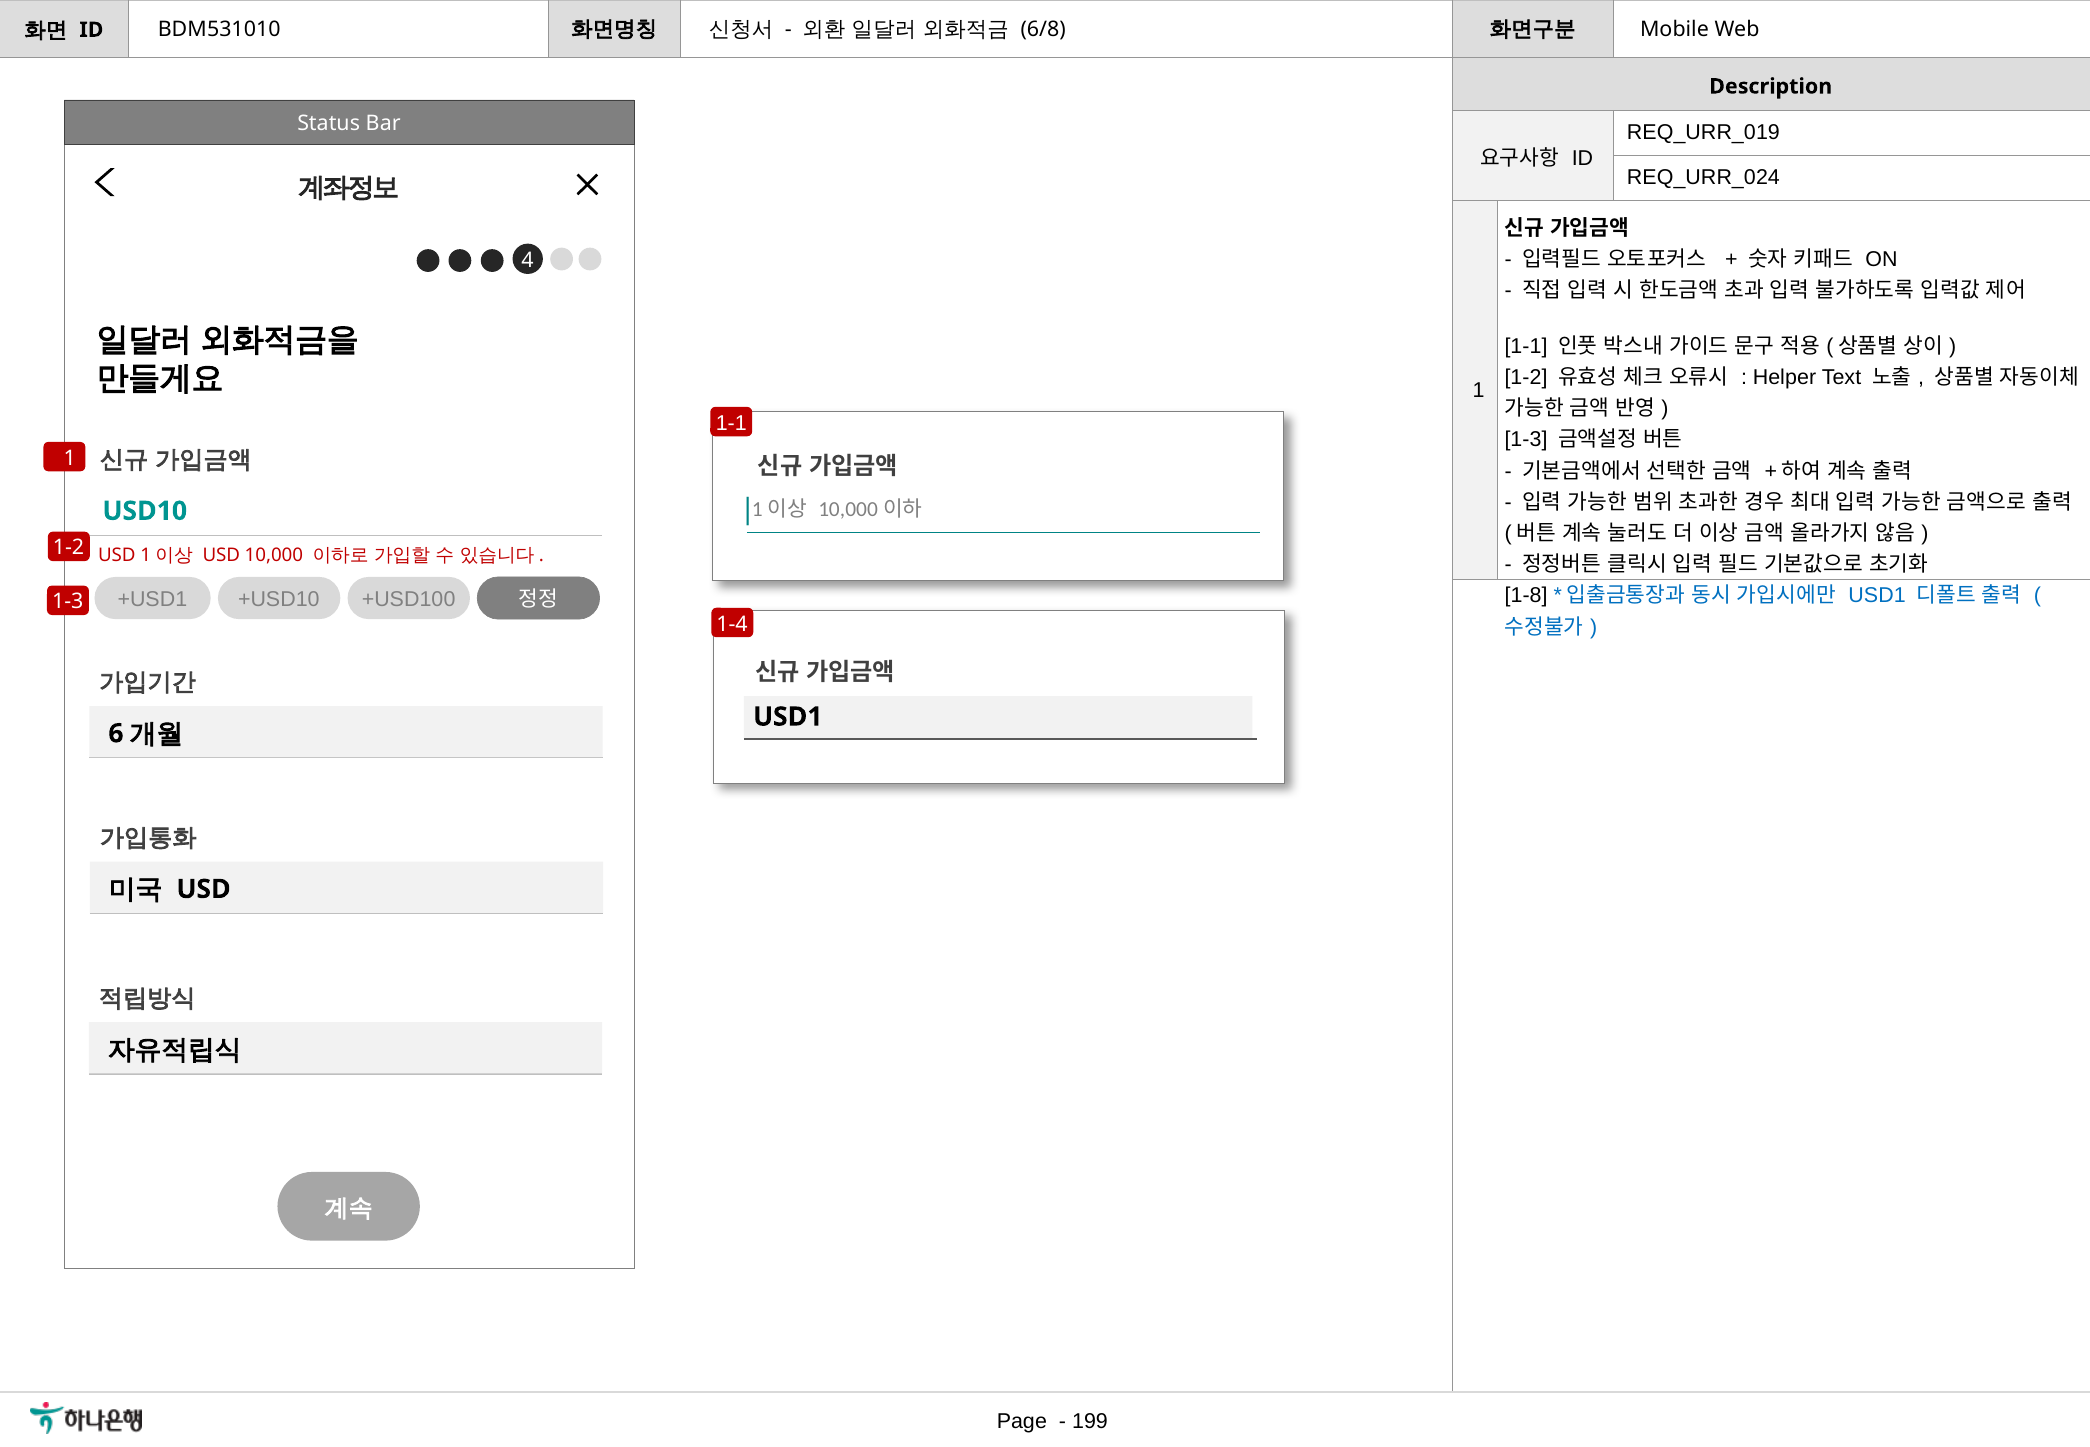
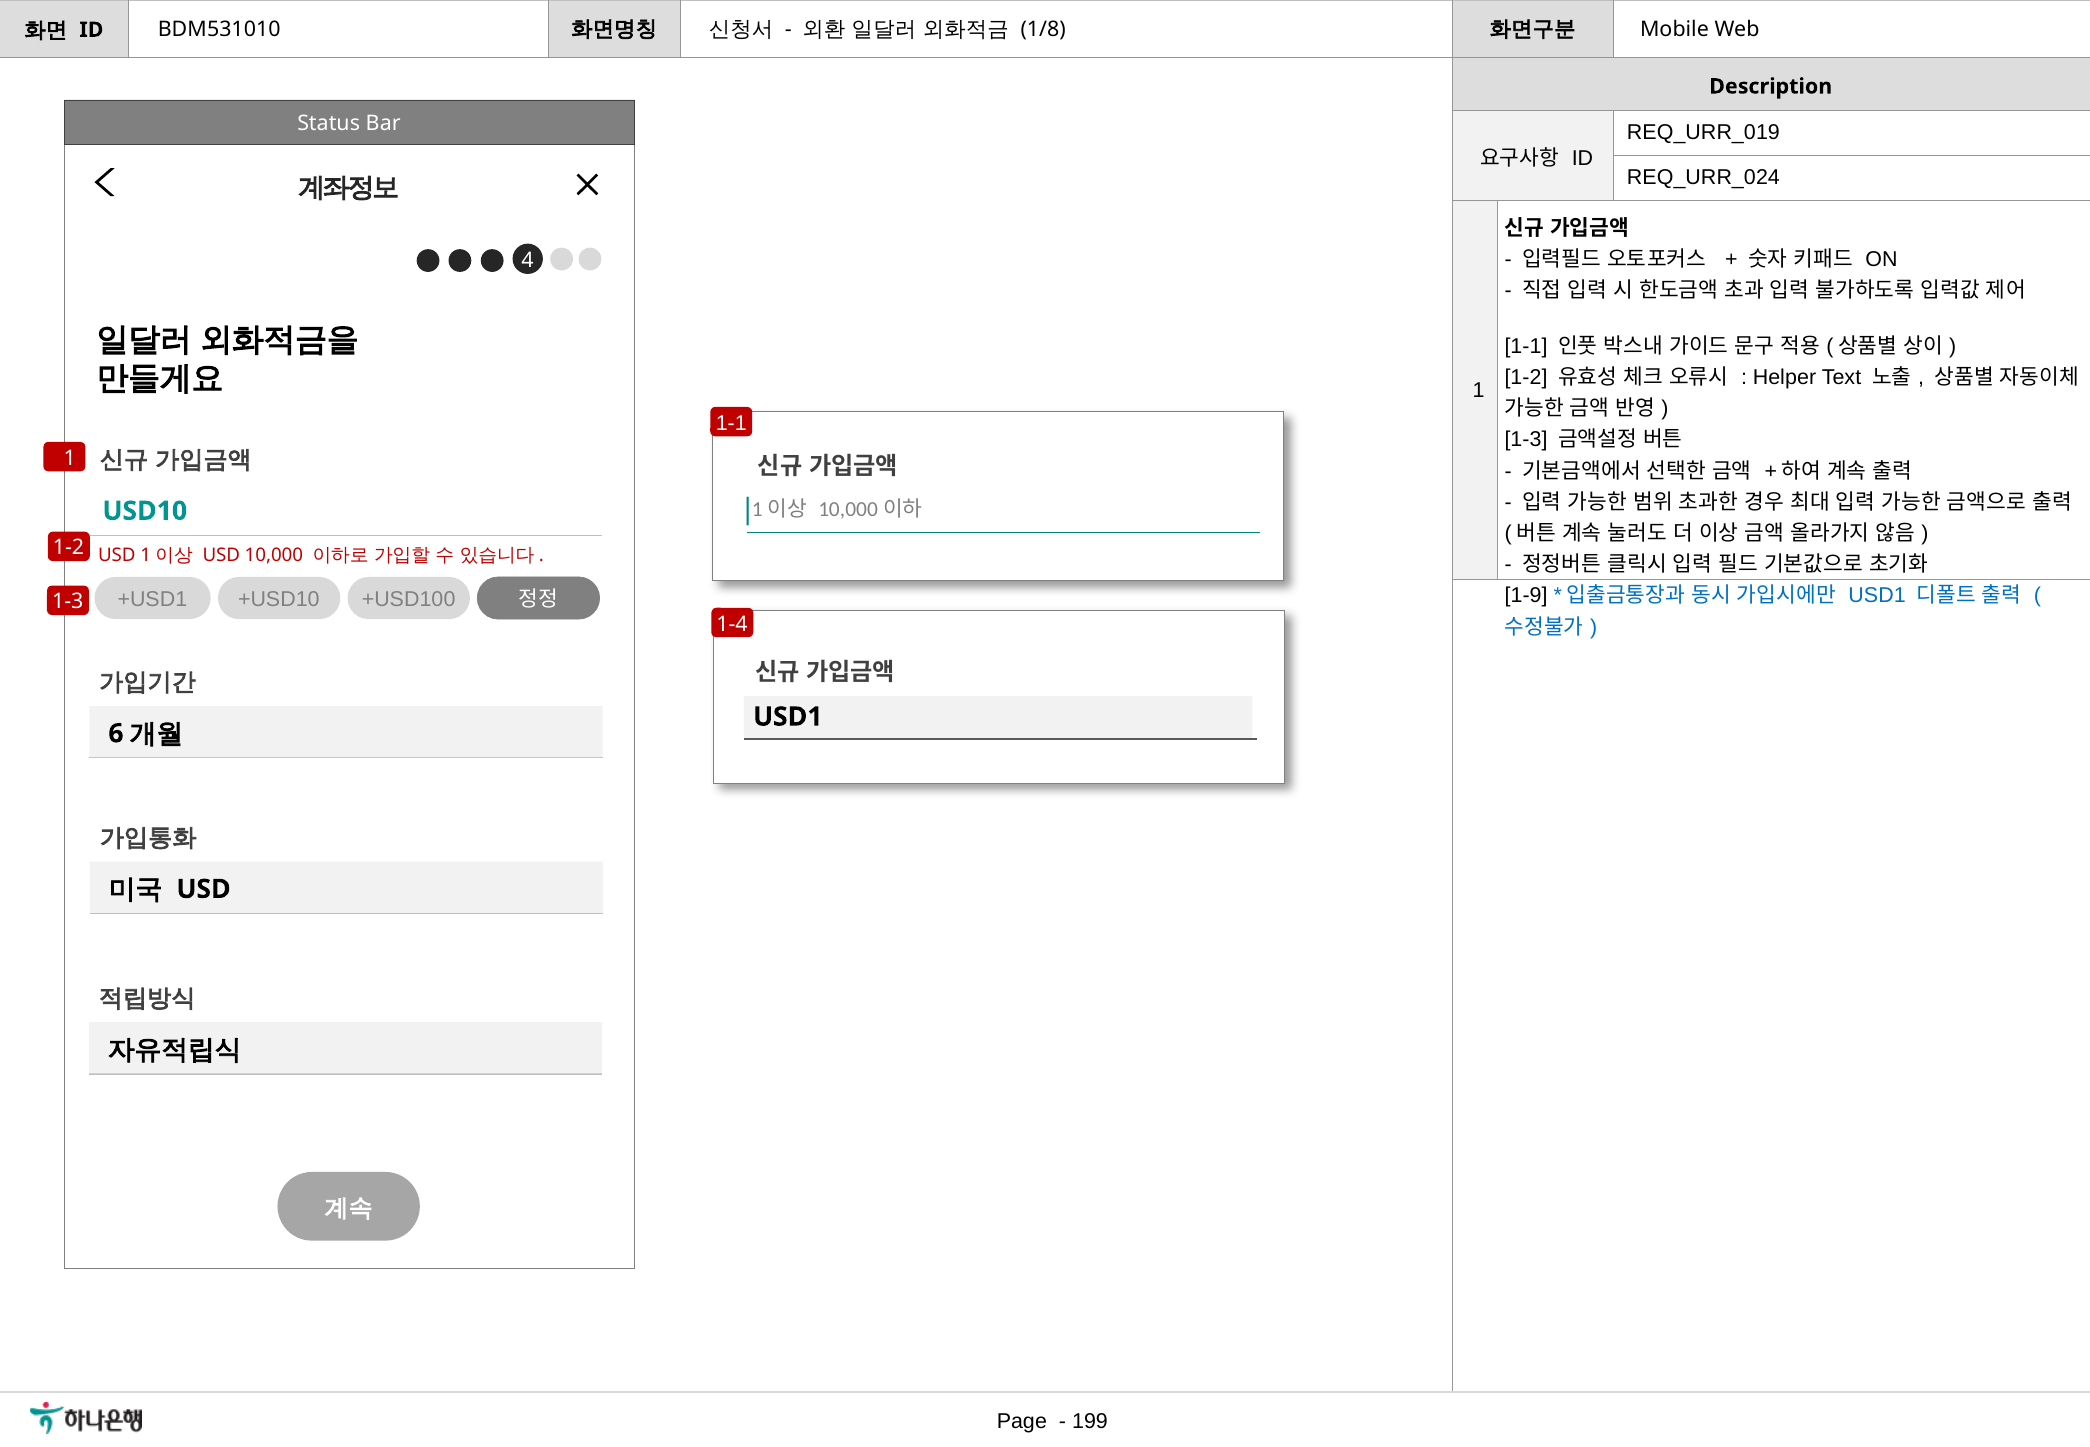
6/8: 6/8 -> 1/8
1-8: 1-8 -> 1-9
